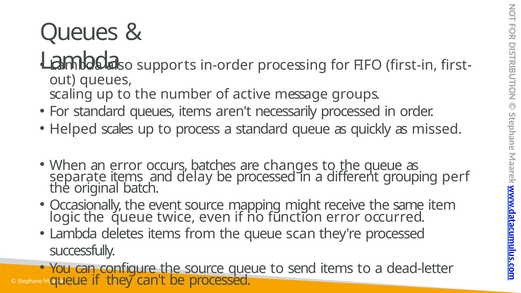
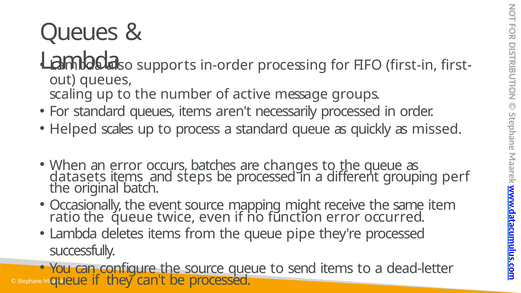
separate: separate -> datasets
delay: delay -> steps
logic: logic -> ratio
scan: scan -> pipe
